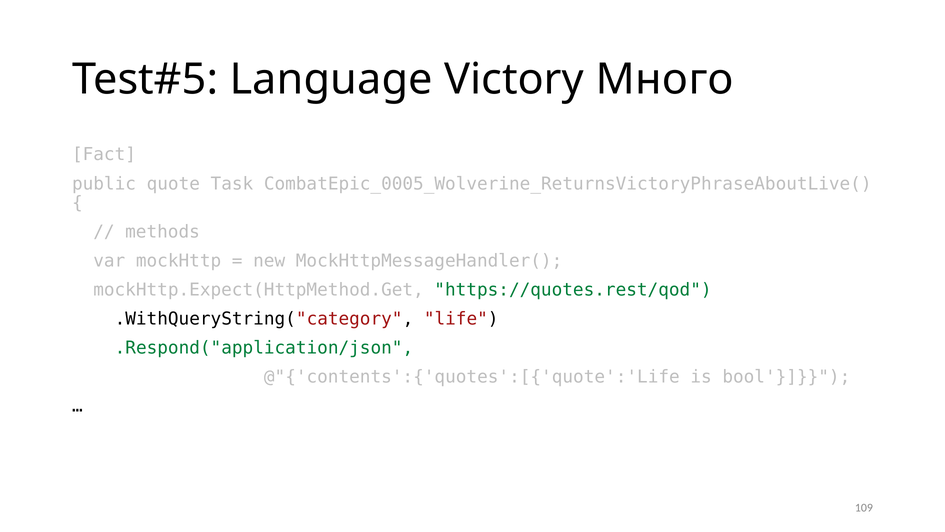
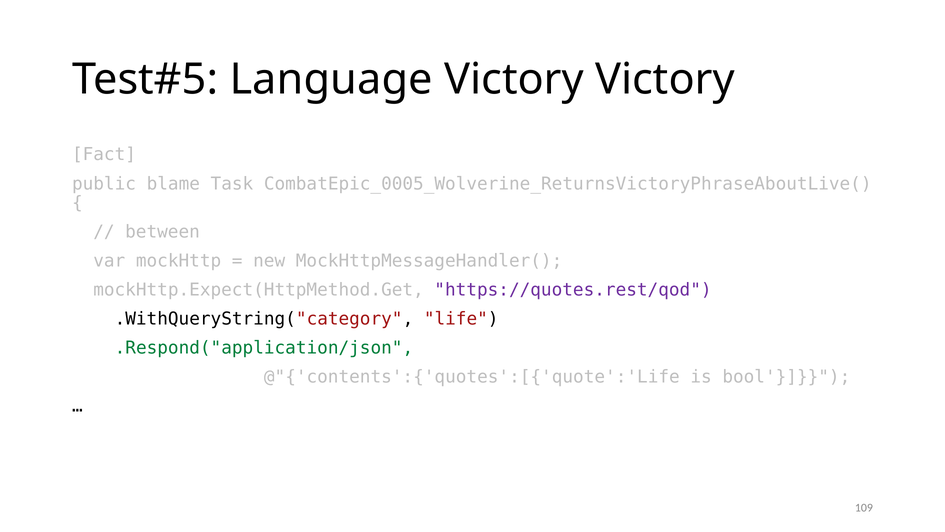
Victory Много: Много -> Victory
quote: quote -> blame
methods: methods -> between
https://quotes.rest/qod colour: green -> purple
